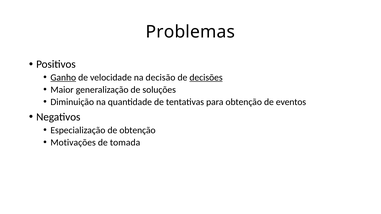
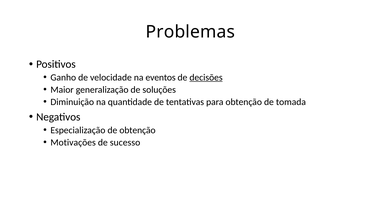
Ganho underline: present -> none
decisão: decisão -> eventos
eventos: eventos -> tomada
tomada: tomada -> sucesso
